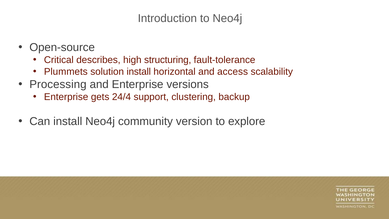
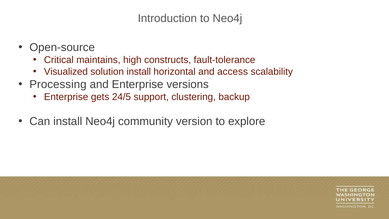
describes: describes -> maintains
structuring: structuring -> constructs
Plummets: Plummets -> Visualized
24/4: 24/4 -> 24/5
